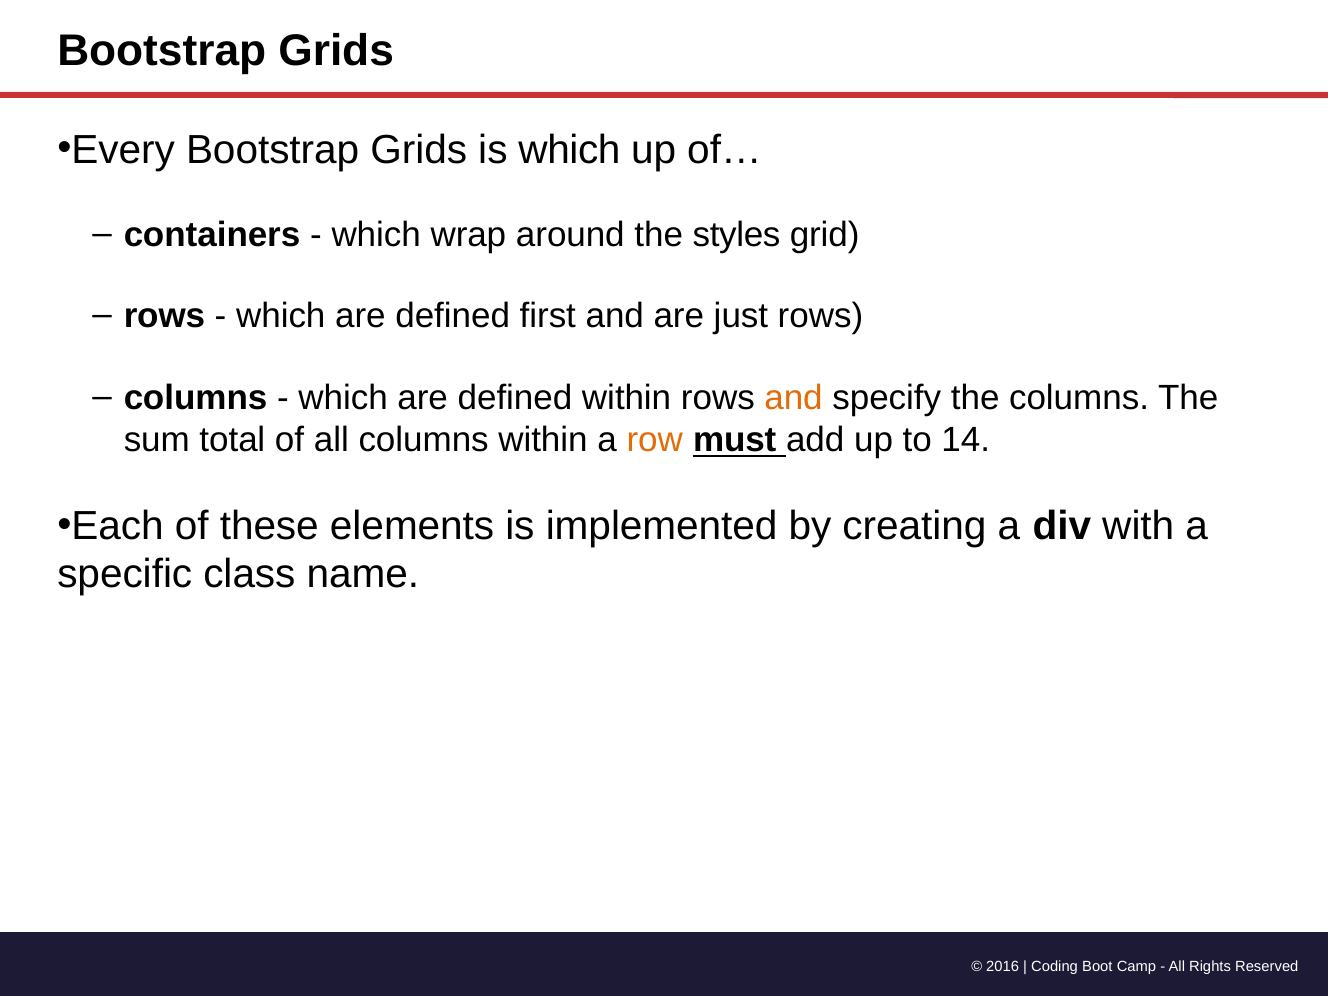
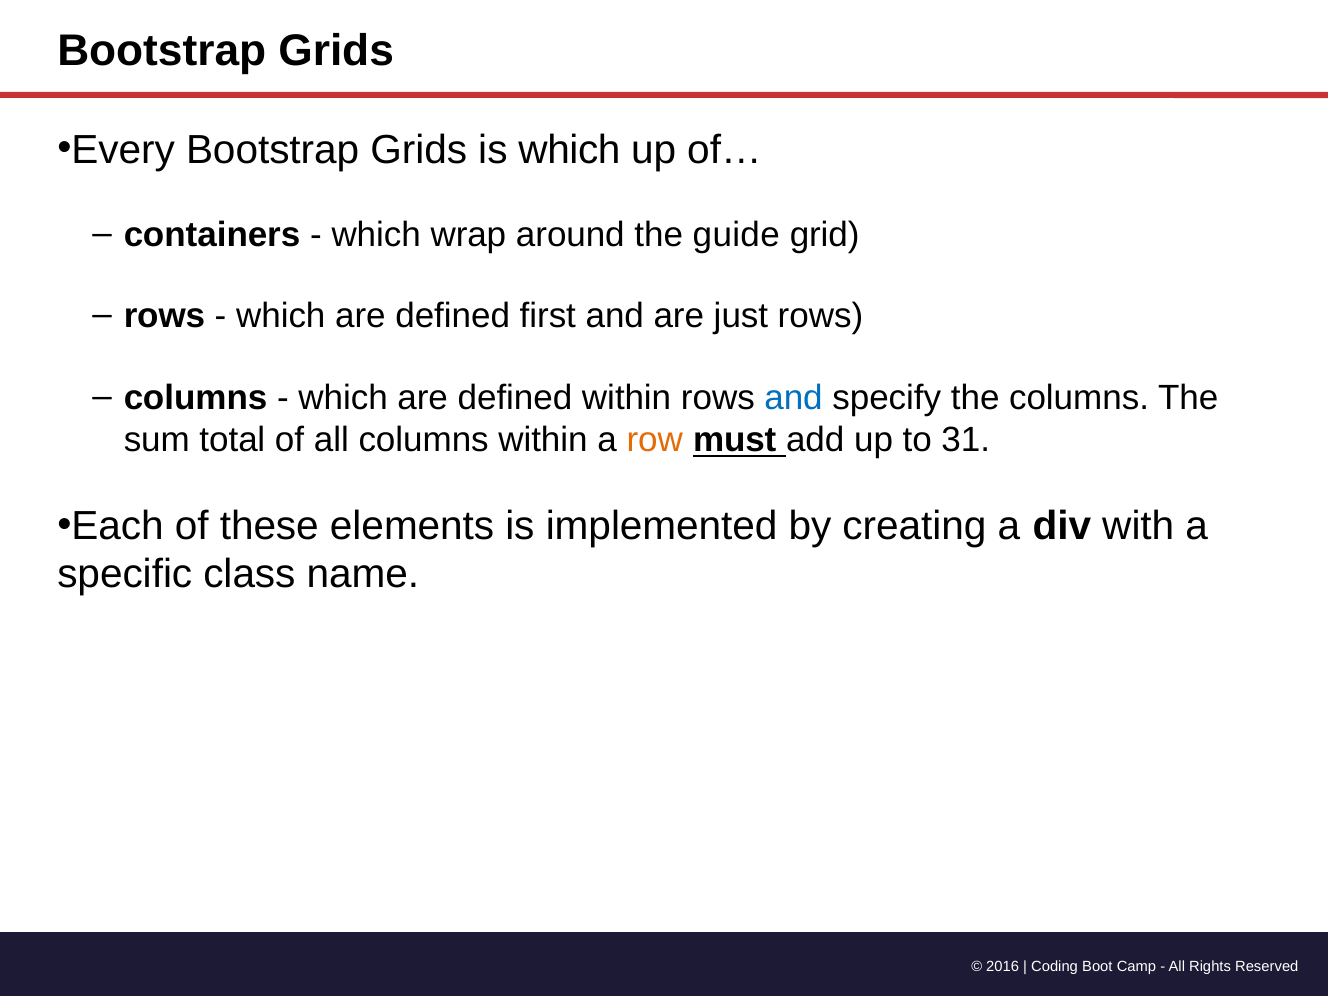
styles: styles -> guide
and at (794, 398) colour: orange -> blue
14: 14 -> 31
